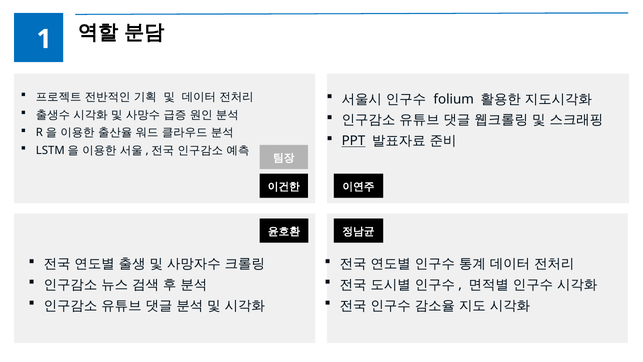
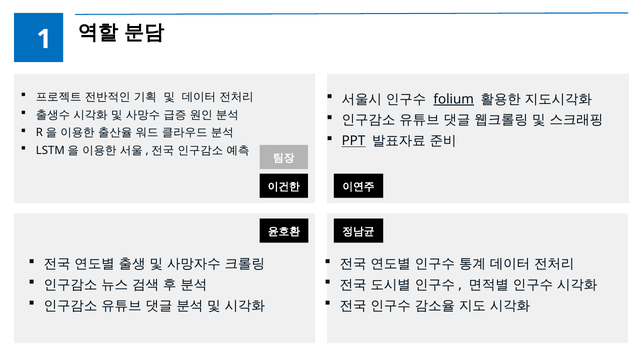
folium underline: none -> present
